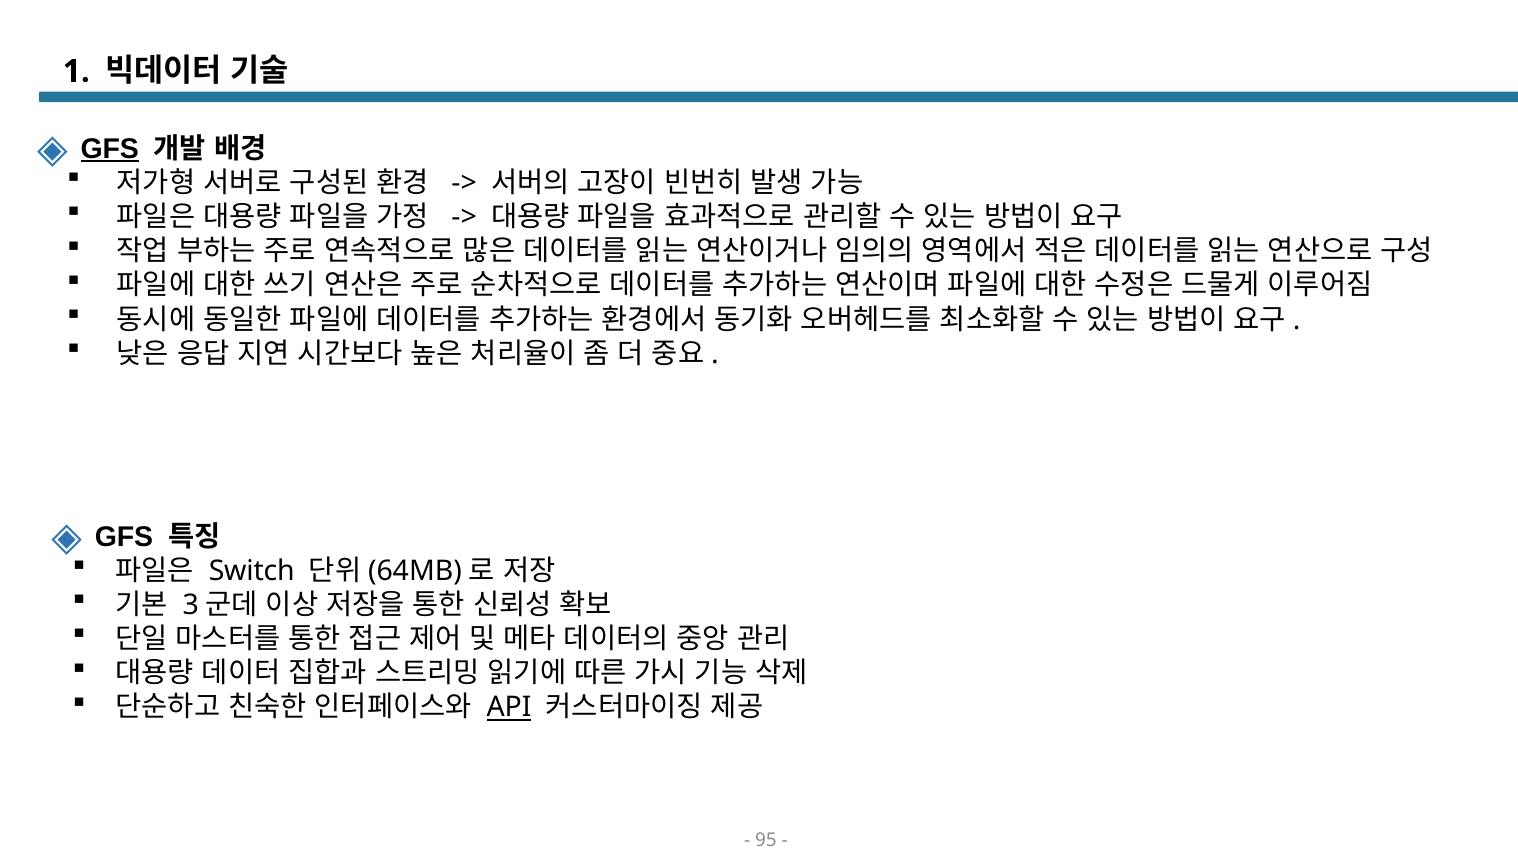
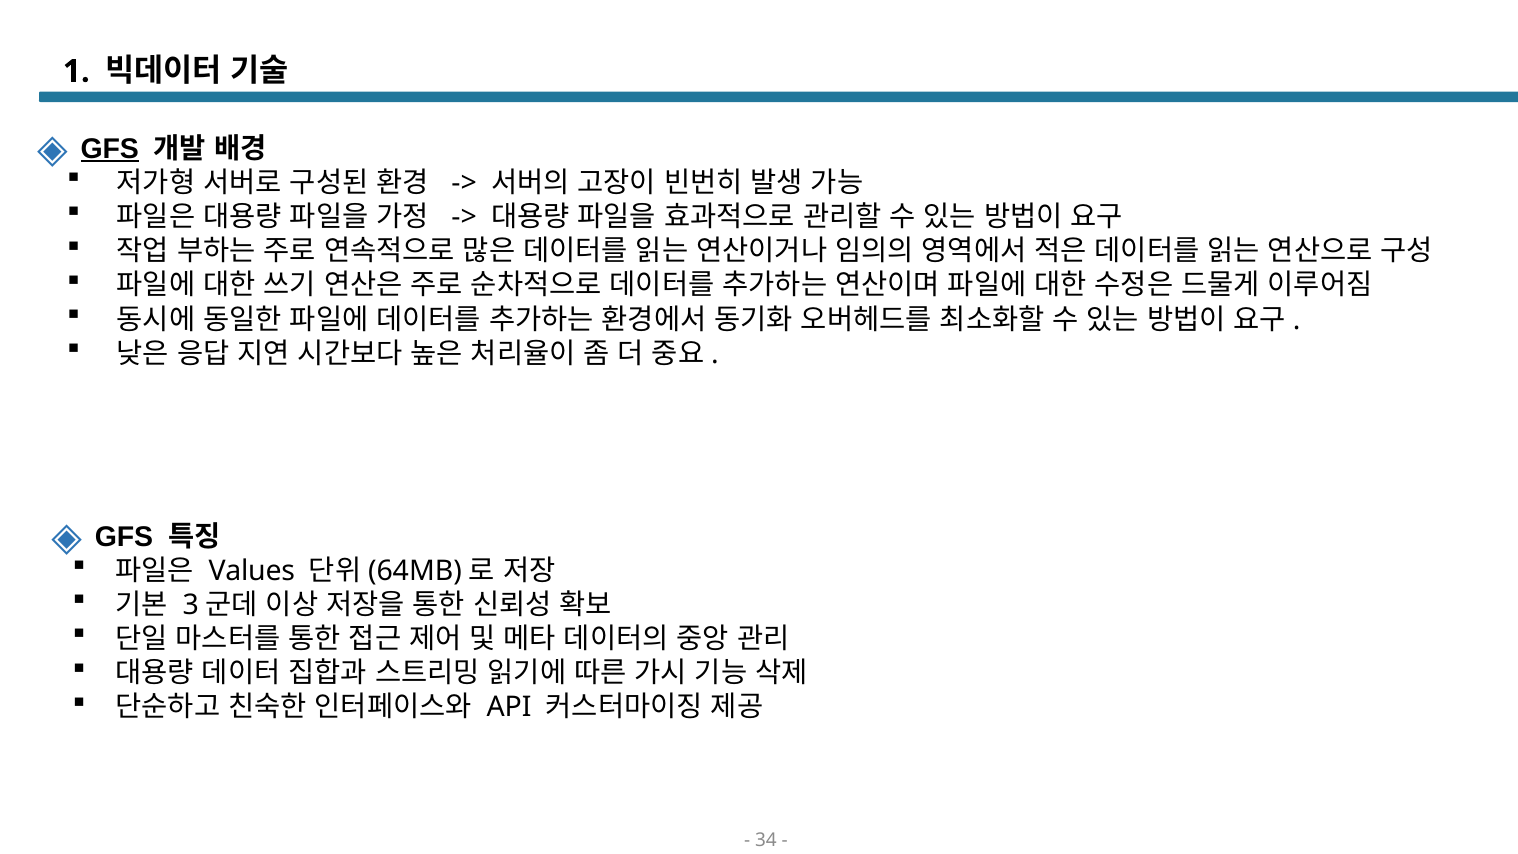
Switch: Switch -> Values
API underline: present -> none
95: 95 -> 34
